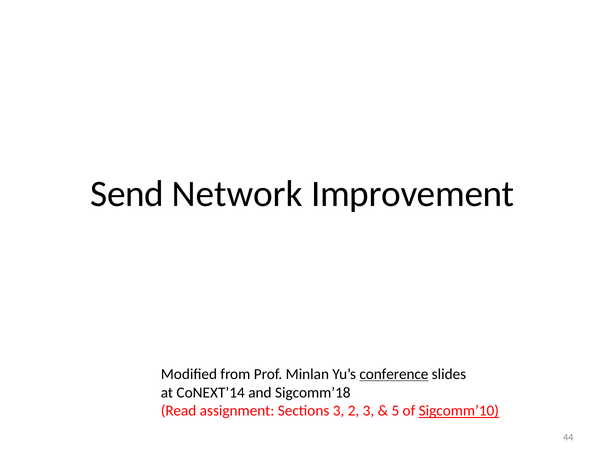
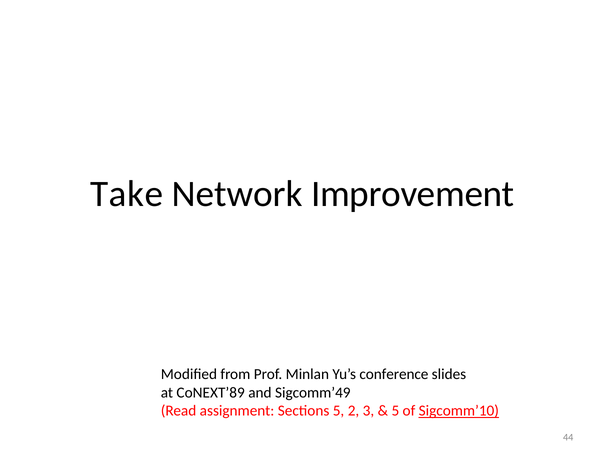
Send: Send -> Take
conference underline: present -> none
CoNEXT’14: CoNEXT’14 -> CoNEXT’89
Sigcomm’18: Sigcomm’18 -> Sigcomm’49
Sections 3: 3 -> 5
